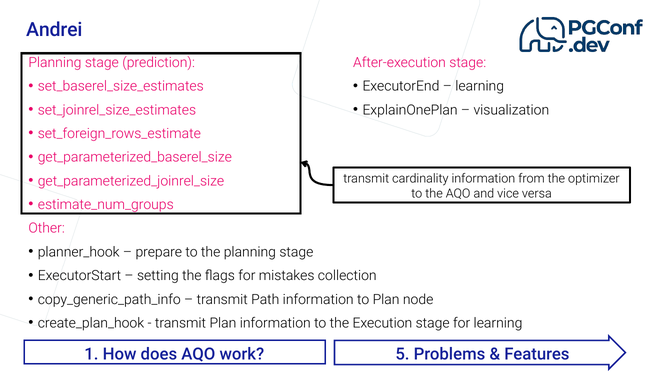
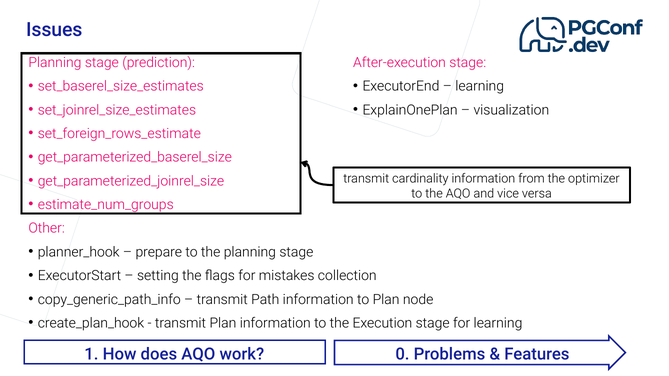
Andrei: Andrei -> Issues
5: 5 -> 0
